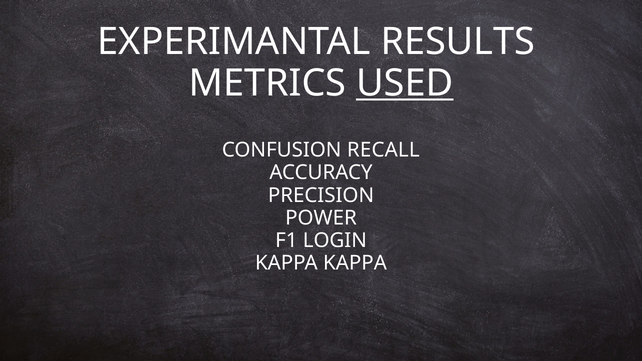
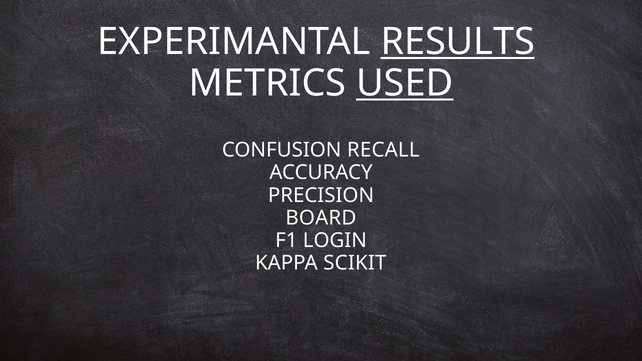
RESULTS underline: none -> present
POWER: POWER -> BOARD
KAPPA KAPPA: KAPPA -> SCIKIT
